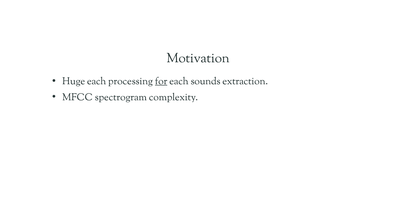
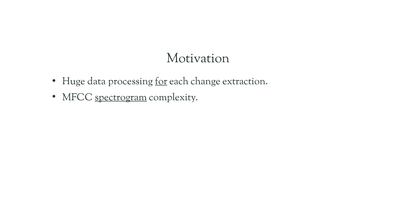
Huge each: each -> data
sounds: sounds -> change
spectrogram underline: none -> present
